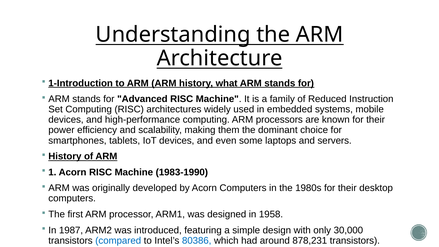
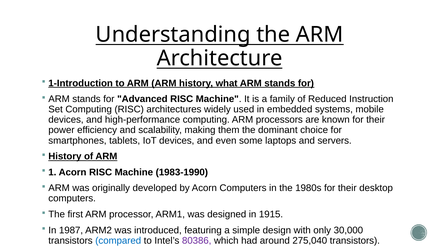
1958: 1958 -> 1915
80386 colour: blue -> purple
878,231: 878,231 -> 275,040
